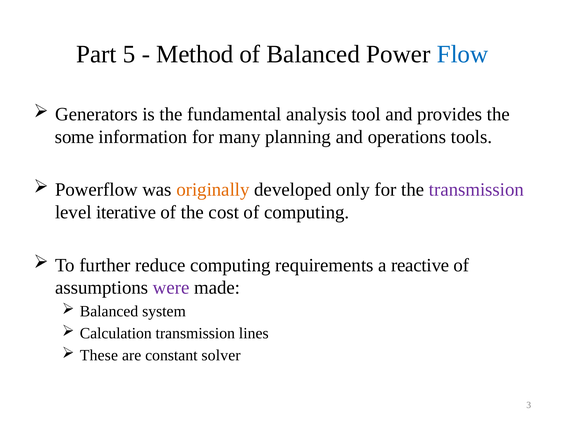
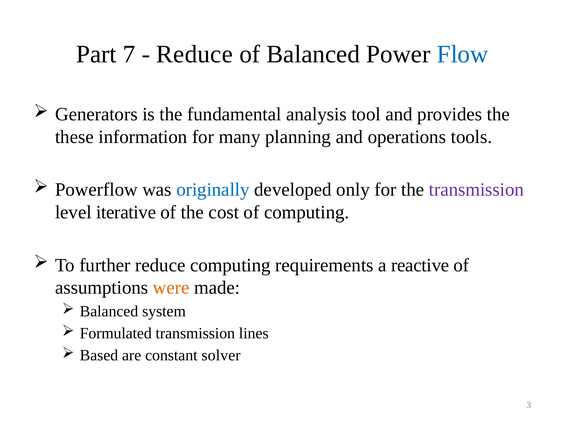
5: 5 -> 7
Method at (195, 54): Method -> Reduce
some: some -> these
originally colour: orange -> blue
were colour: purple -> orange
Calculation: Calculation -> Formulated
These: These -> Based
